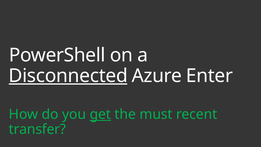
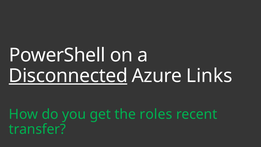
Enter: Enter -> Links
get underline: present -> none
must: must -> roles
